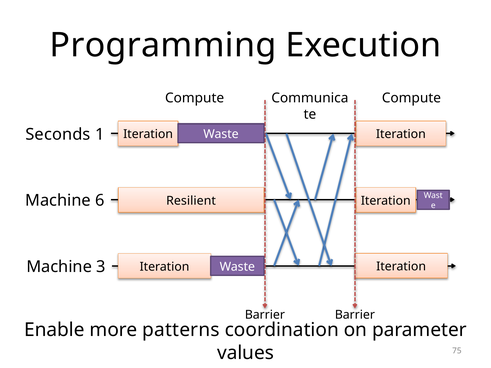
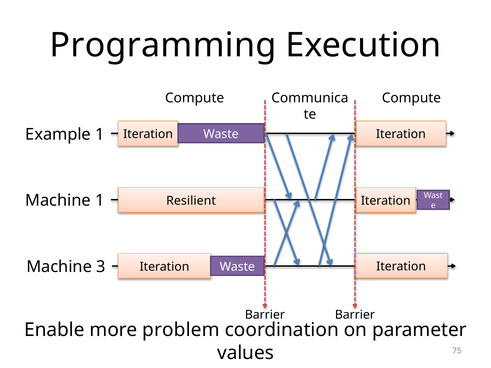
Seconds: Seconds -> Example
Machine 6: 6 -> 1
patterns: patterns -> problem
